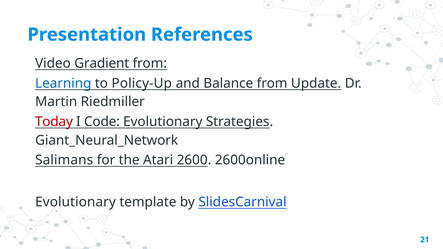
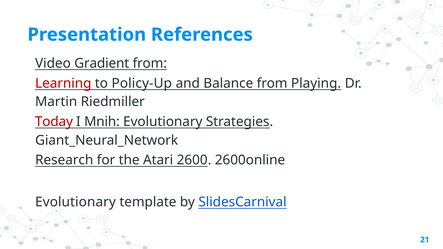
Learning colour: blue -> red
Update: Update -> Playing
Code: Code -> Mnih
Salimans: Salimans -> Research
